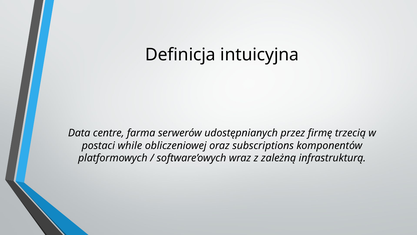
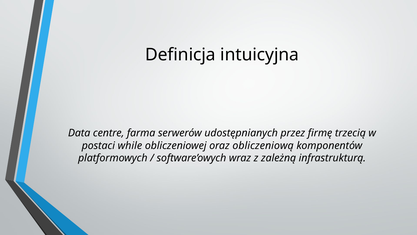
subscriptions: subscriptions -> obliczeniową
